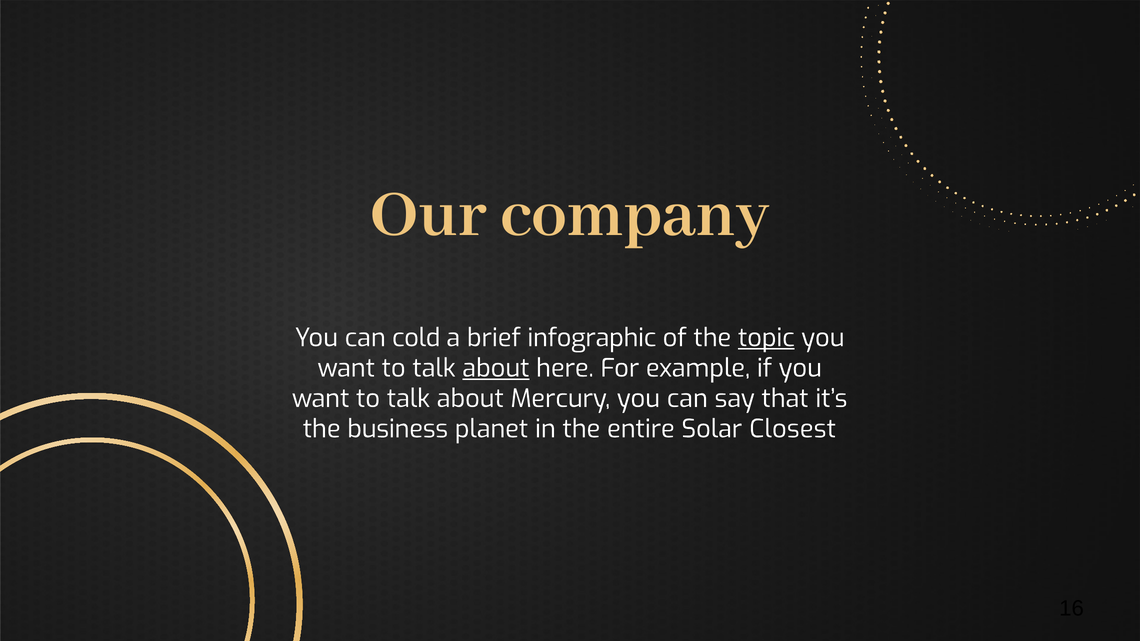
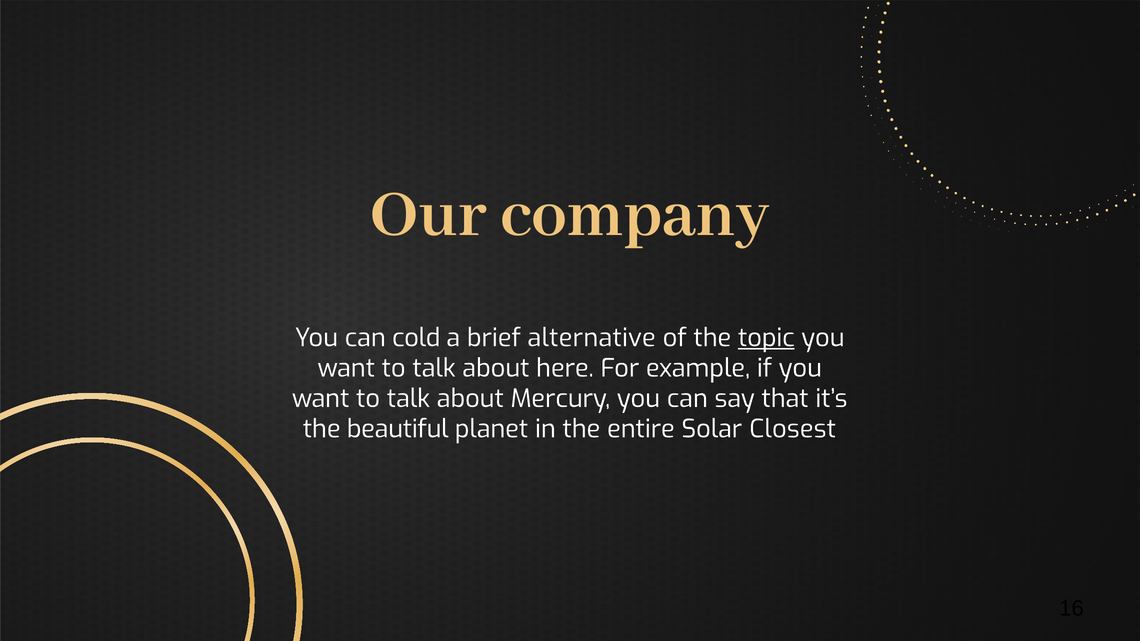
infographic: infographic -> alternative
about at (496, 368) underline: present -> none
business: business -> beautiful
